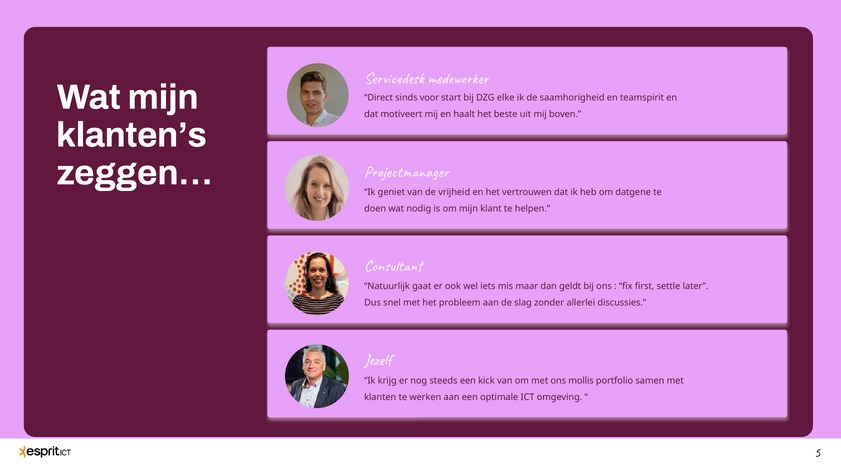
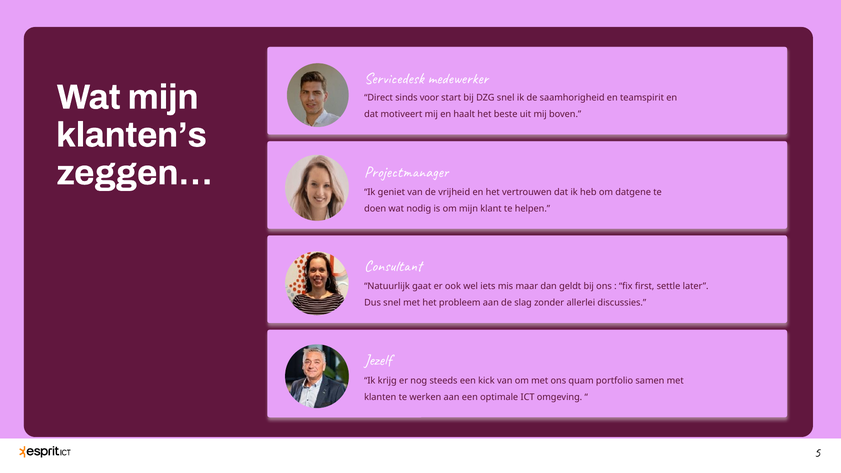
DZG elke: elke -> snel
mollis: mollis -> quam
